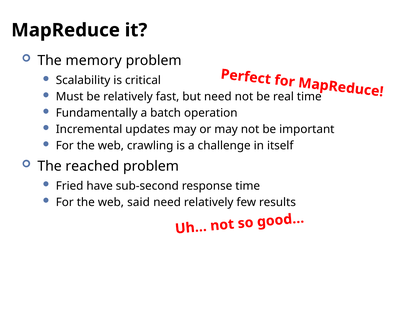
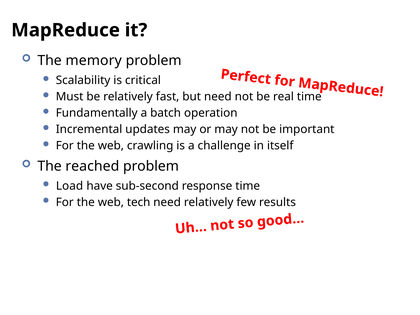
Fried: Fried -> Load
said: said -> tech
